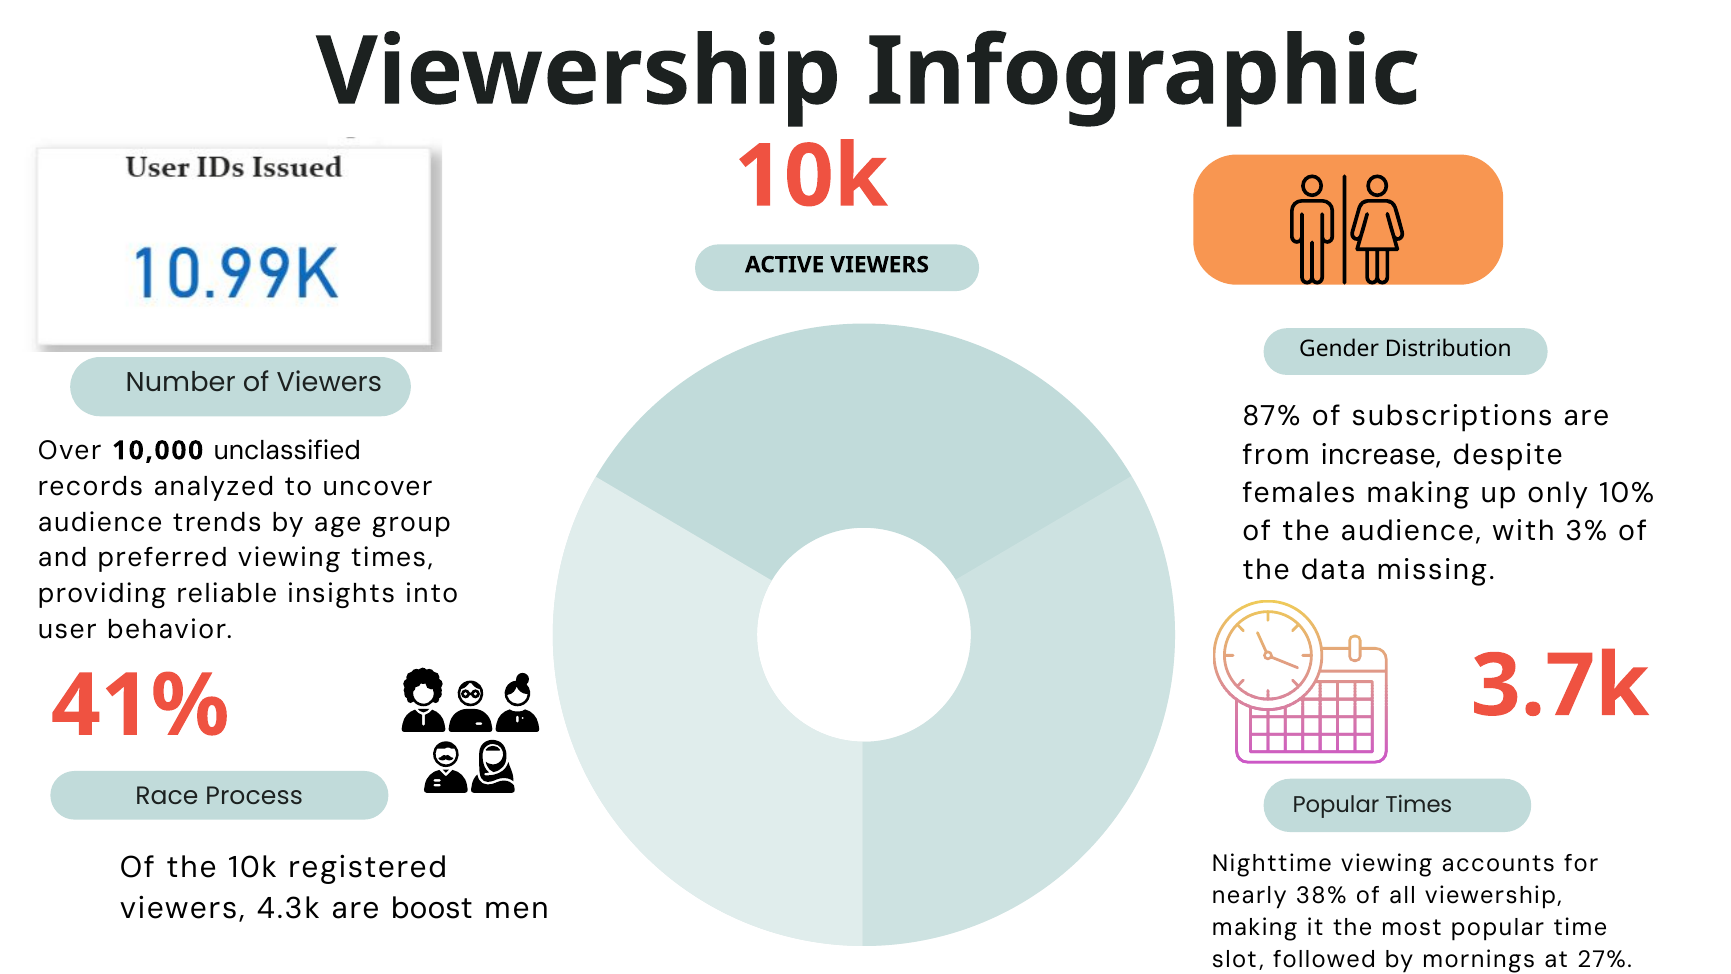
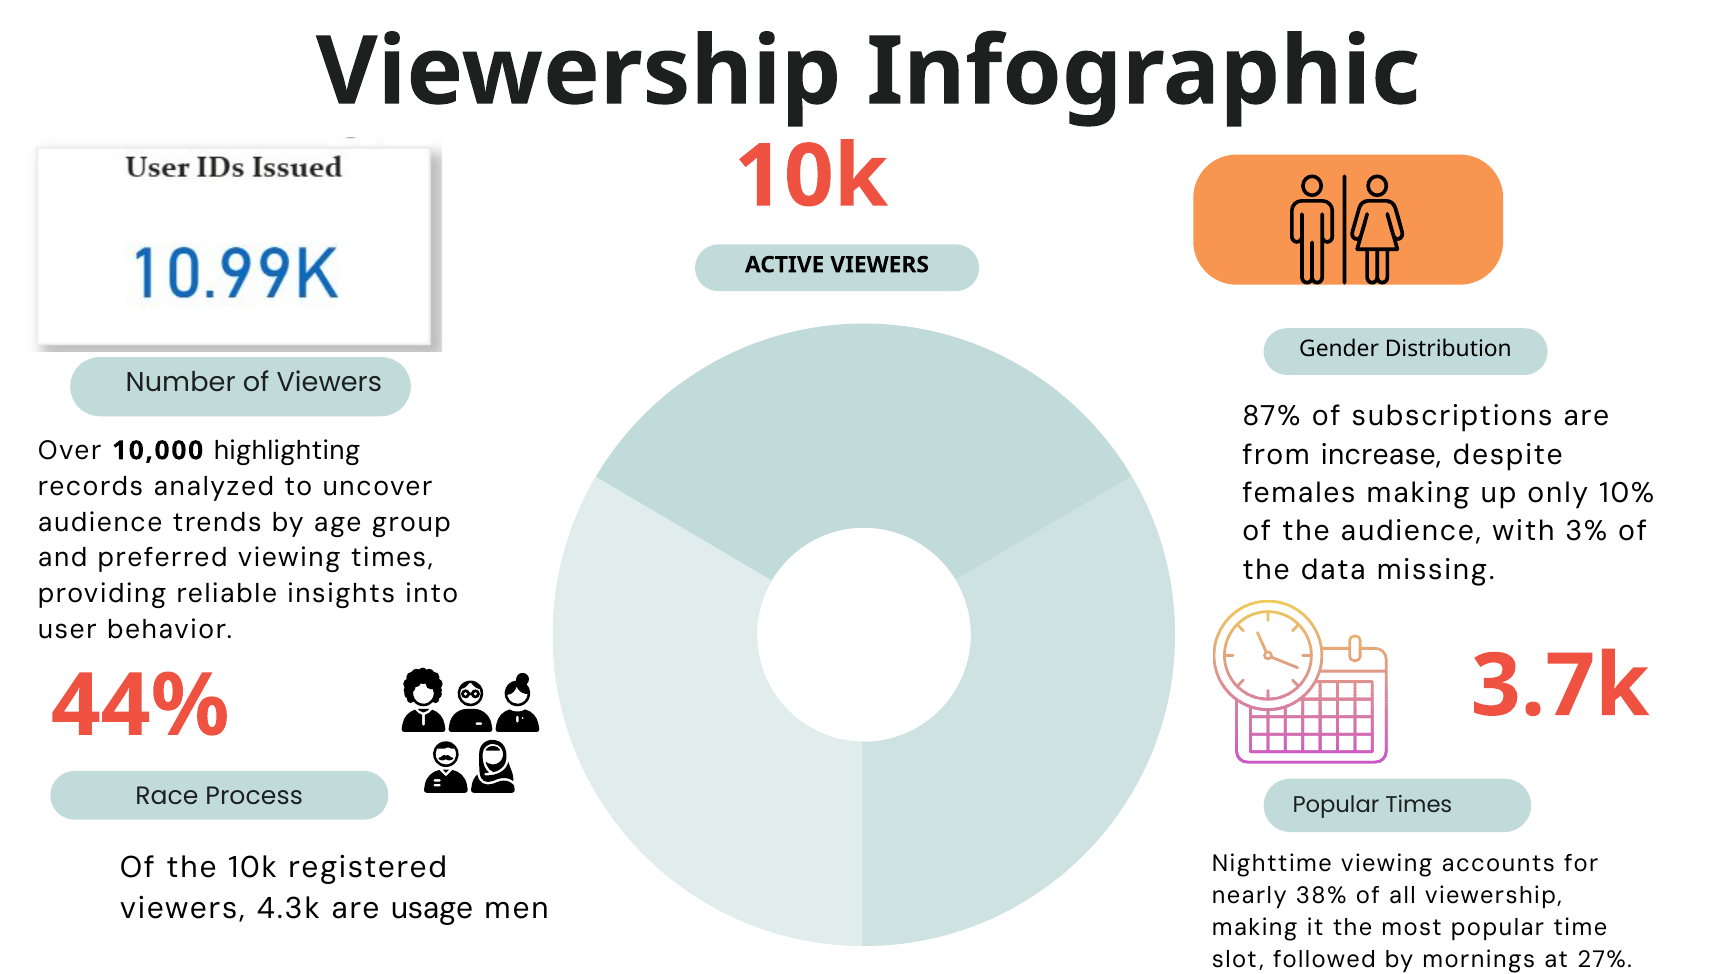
unclassified: unclassified -> highlighting
41%: 41% -> 44%
boost: boost -> usage
